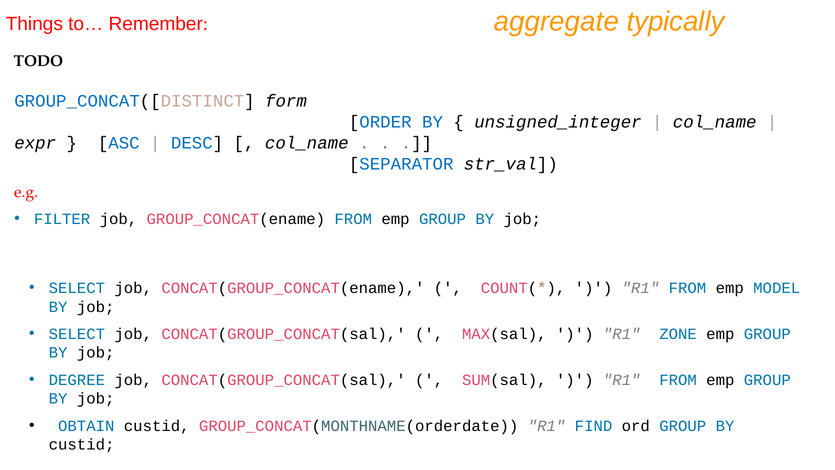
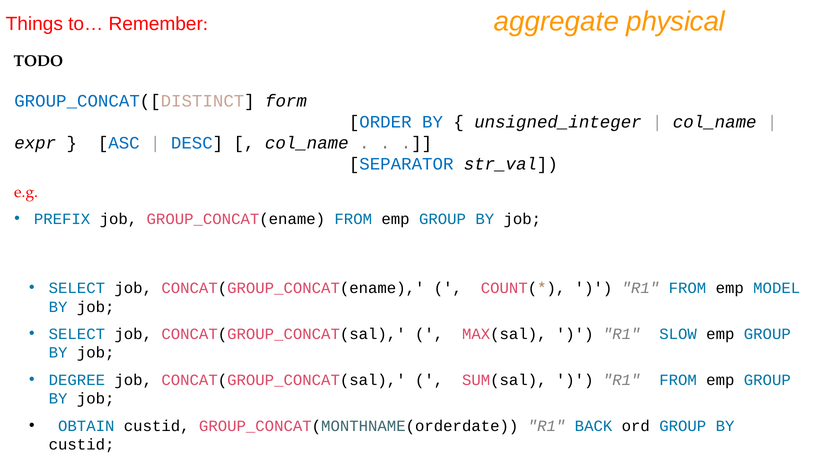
typically: typically -> physical
FILTER: FILTER -> PREFIX
ZONE: ZONE -> SLOW
FIND: FIND -> BACK
